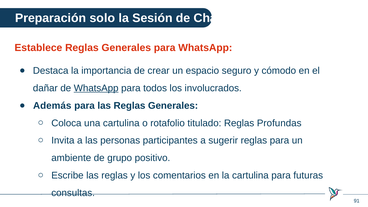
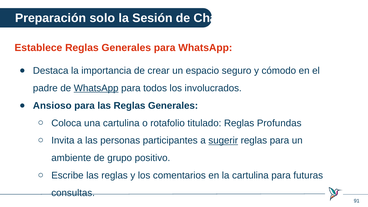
dañar: dañar -> padre
Además: Además -> Ansioso
sugerir underline: none -> present
